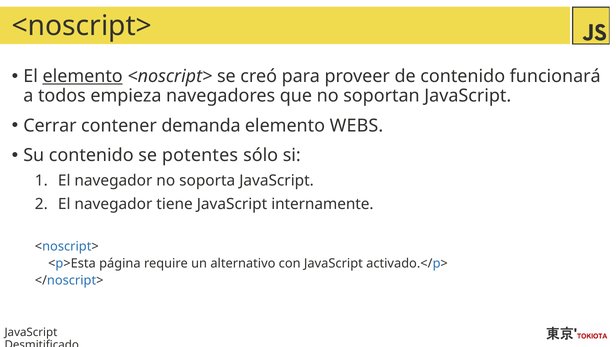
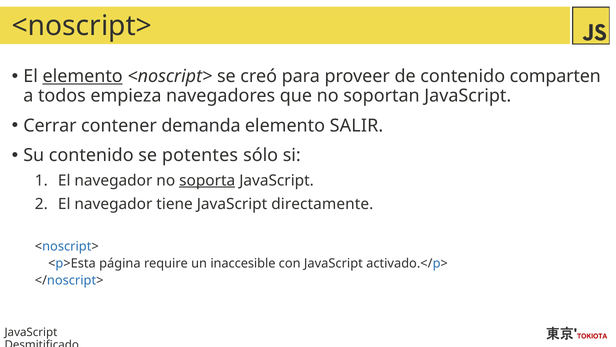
funcionará: funcionará -> comparten
WEBS: WEBS -> SALIR
soporta underline: none -> present
internamente: internamente -> directamente
alternativo: alternativo -> inaccesible
